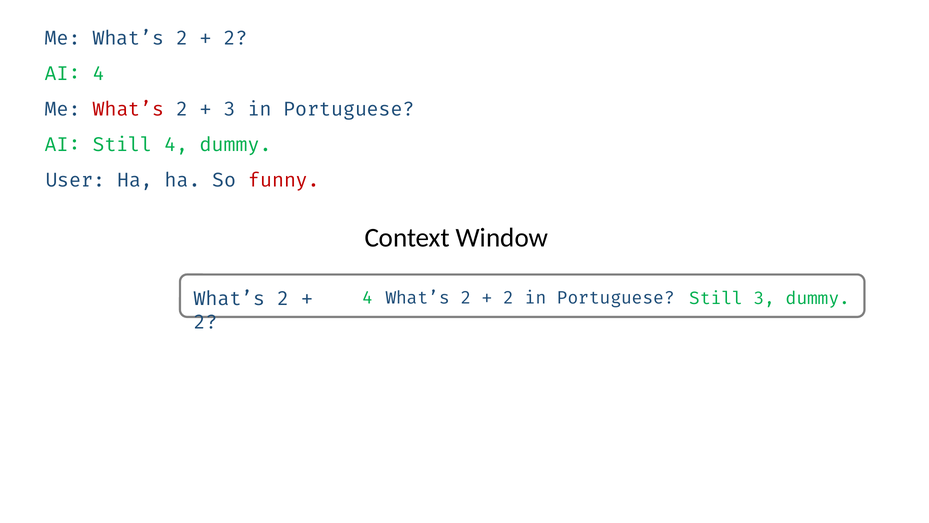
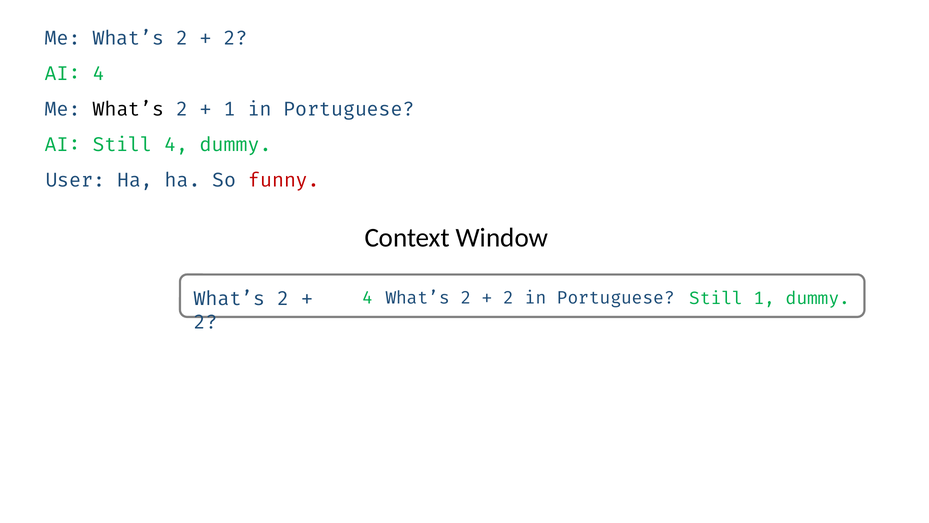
What’s at (128, 109) colour: red -> black
3 at (230, 109): 3 -> 1
Still 3: 3 -> 1
